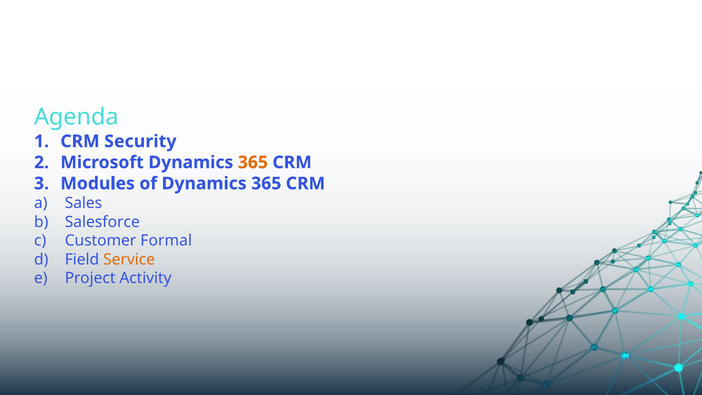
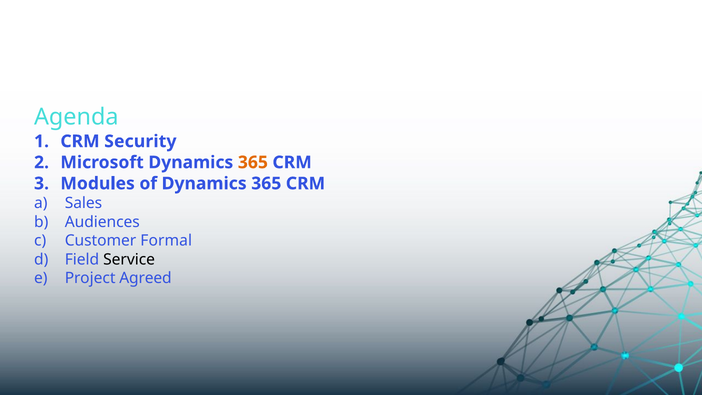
Salesforce: Salesforce -> Audiences
Service colour: orange -> black
Activity: Activity -> Agreed
